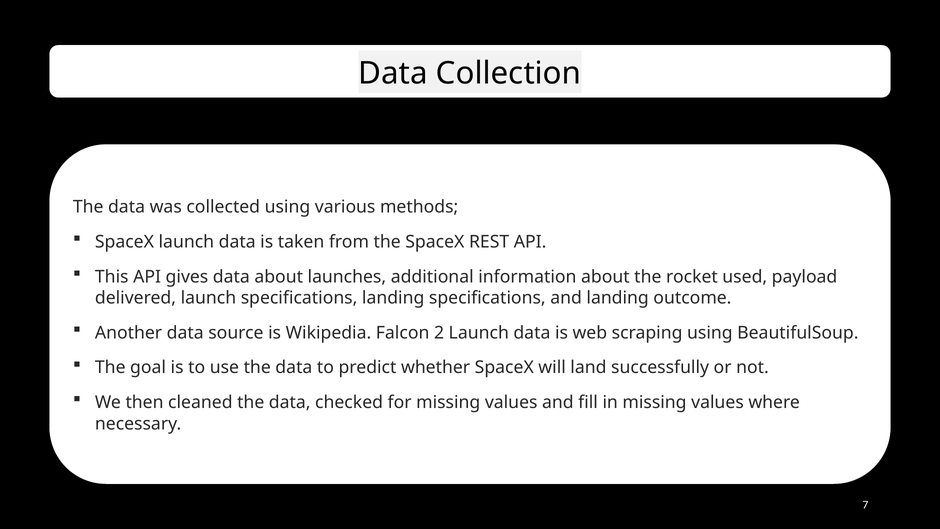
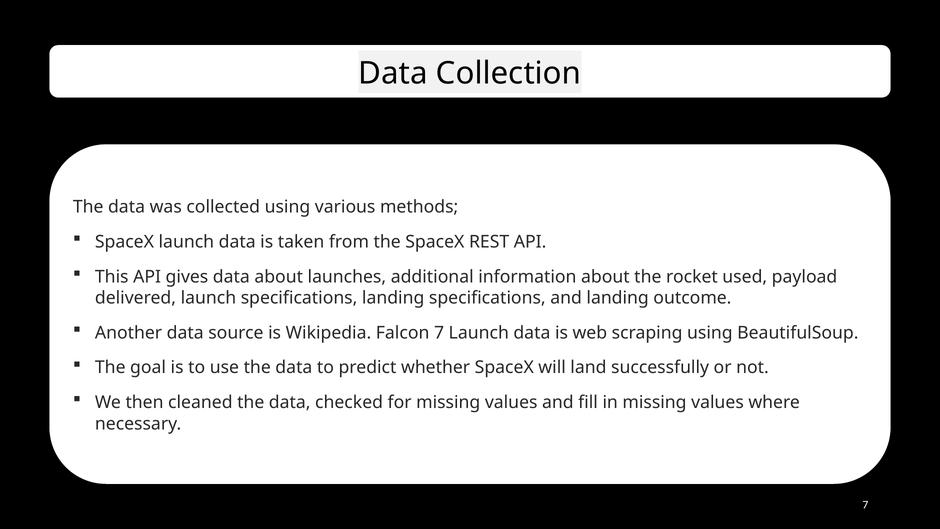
Falcon 2: 2 -> 7
